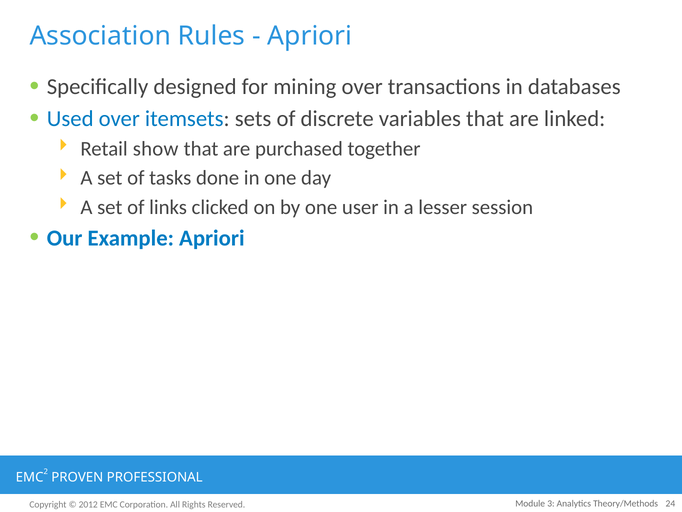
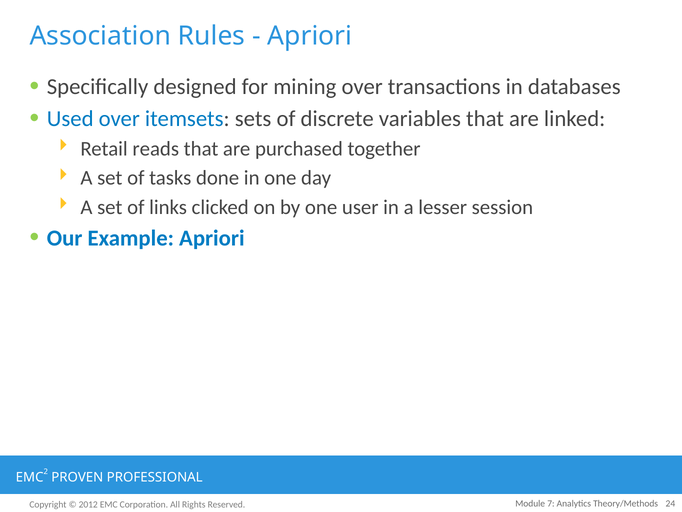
show: show -> reads
3: 3 -> 7
